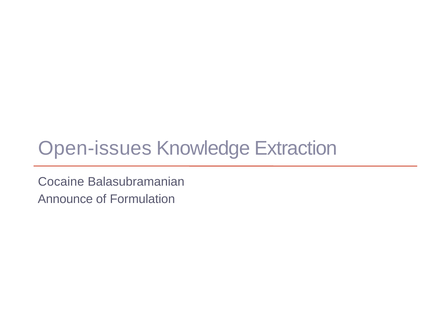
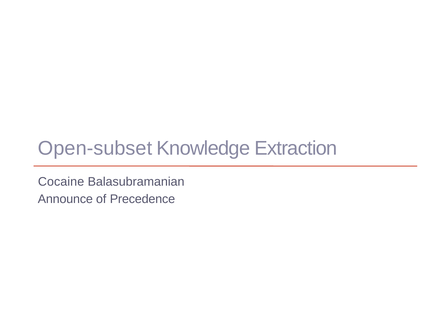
Open-issues: Open-issues -> Open-subset
Formulation: Formulation -> Precedence
